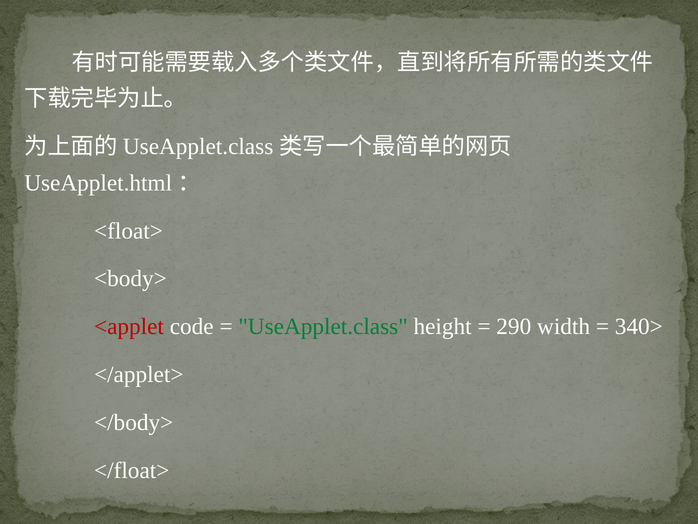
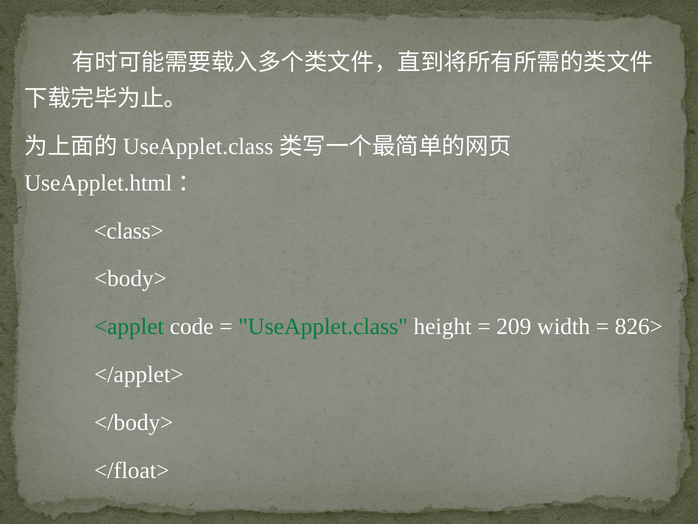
<float>: <float> -> <class>
<applet colour: red -> green
290: 290 -> 209
340>: 340> -> 826>
